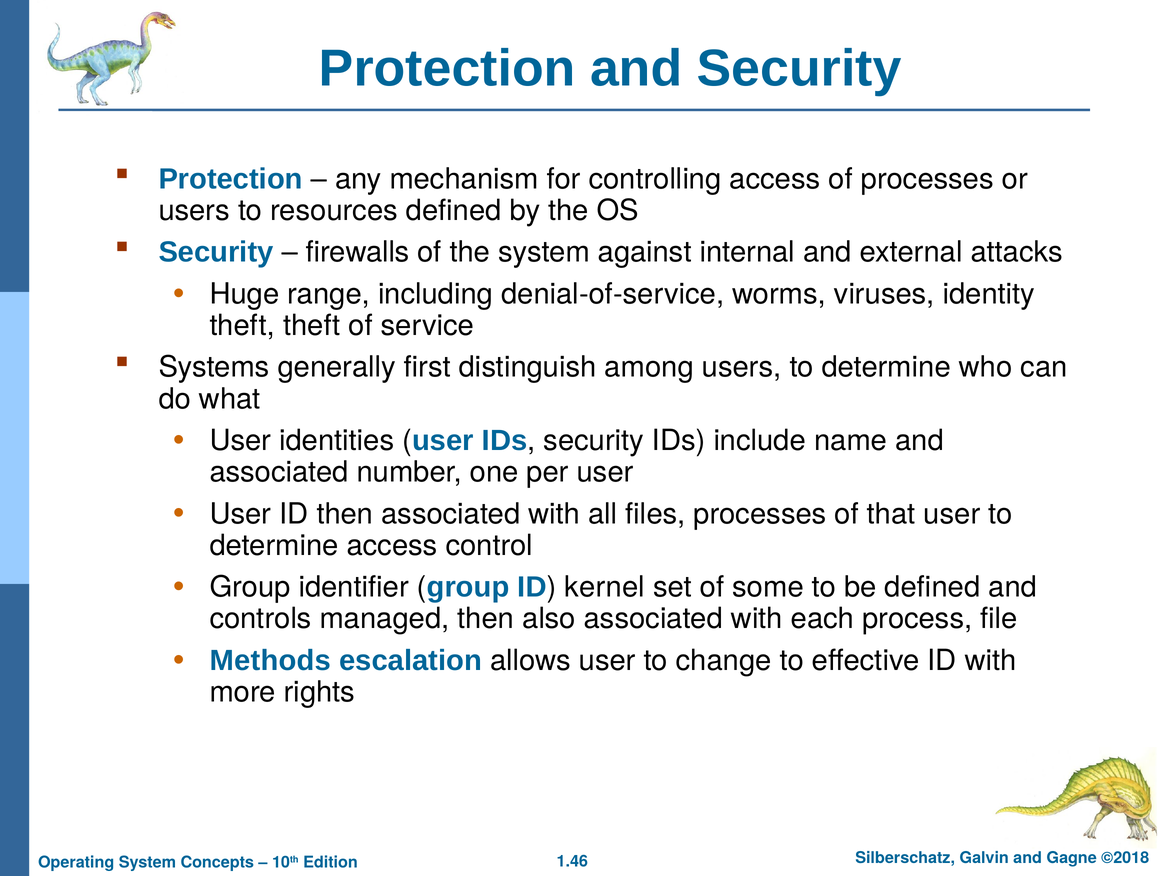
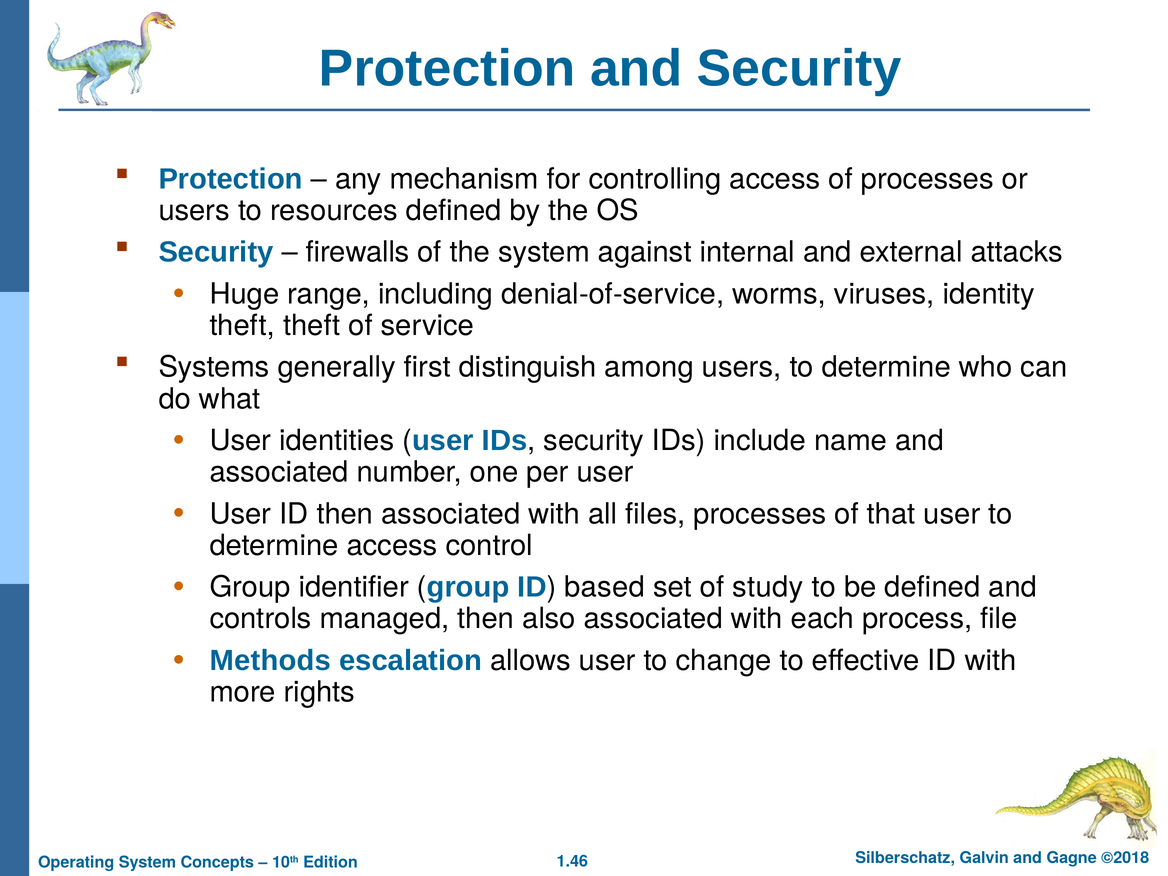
kernel: kernel -> based
some: some -> study
